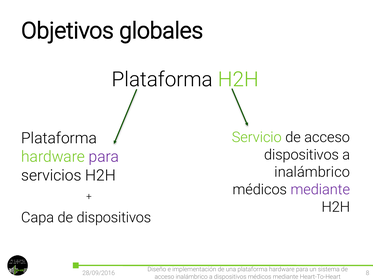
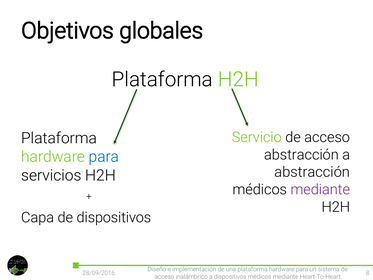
dispositivos at (302, 155): dispositivos -> abstracción
para at (104, 157) colour: purple -> blue
inalámbrico at (312, 172): inalámbrico -> abstracción
